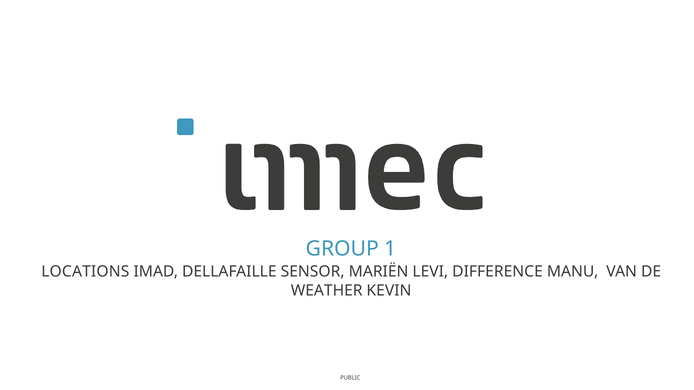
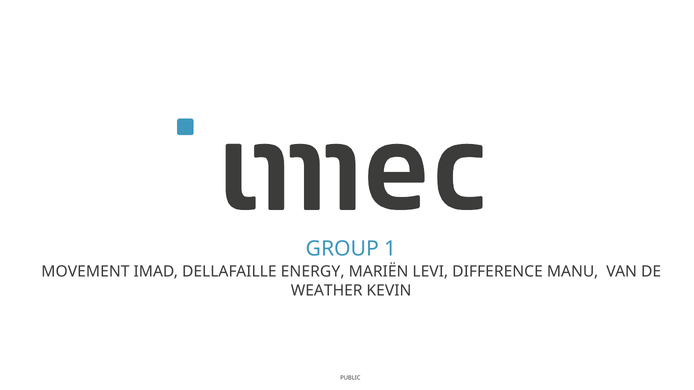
LOCATIONS: LOCATIONS -> MOVEMENT
SENSOR: SENSOR -> ENERGY
